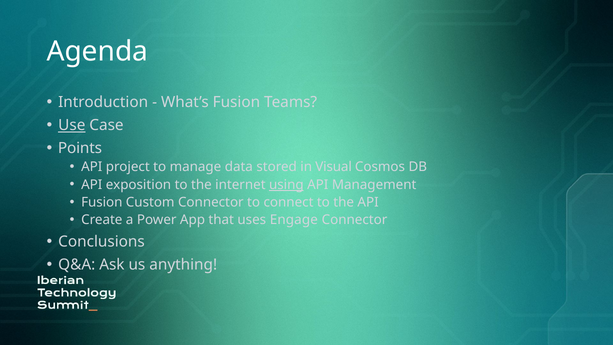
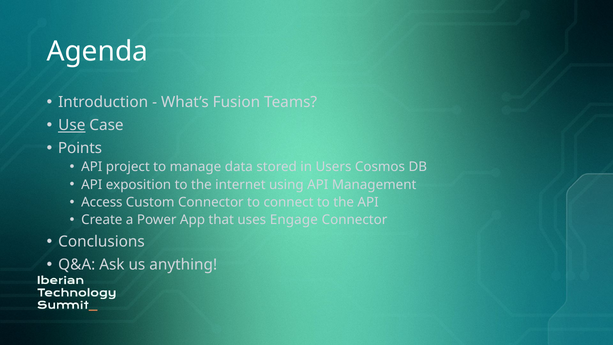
Visual: Visual -> Users
using underline: present -> none
Fusion at (102, 202): Fusion -> Access
